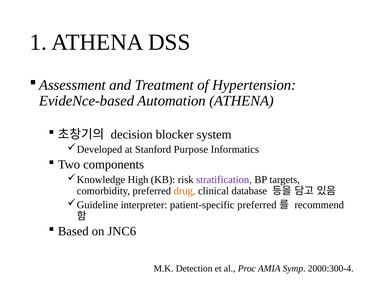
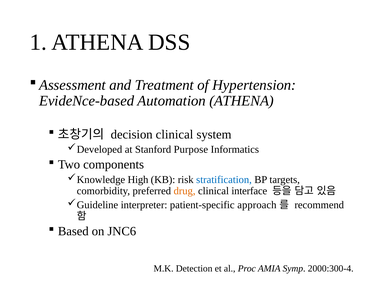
decision blocker: blocker -> clinical
stratification colour: purple -> blue
database: database -> interface
patient-specific preferred: preferred -> approach
